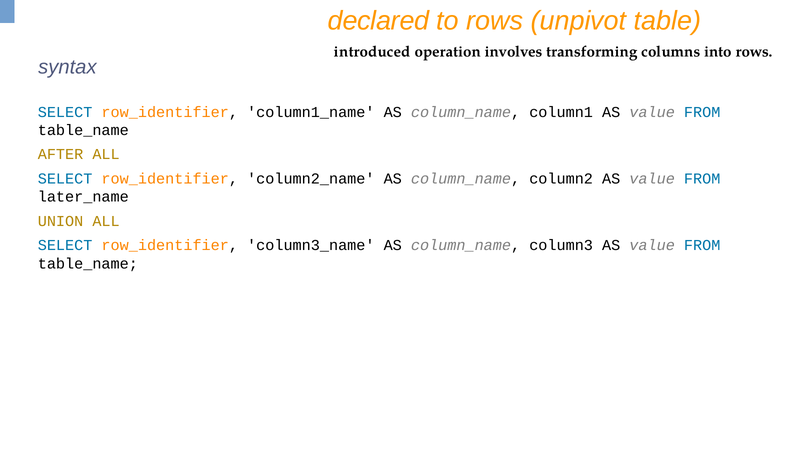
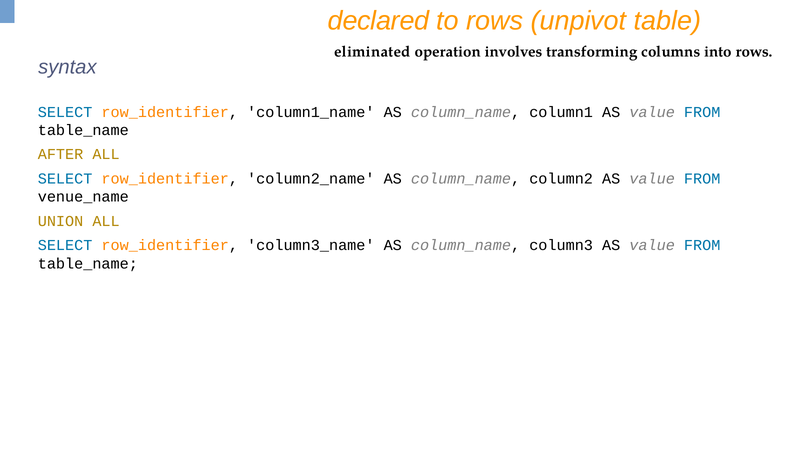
introduced: introduced -> eliminated
later_name: later_name -> venue_name
